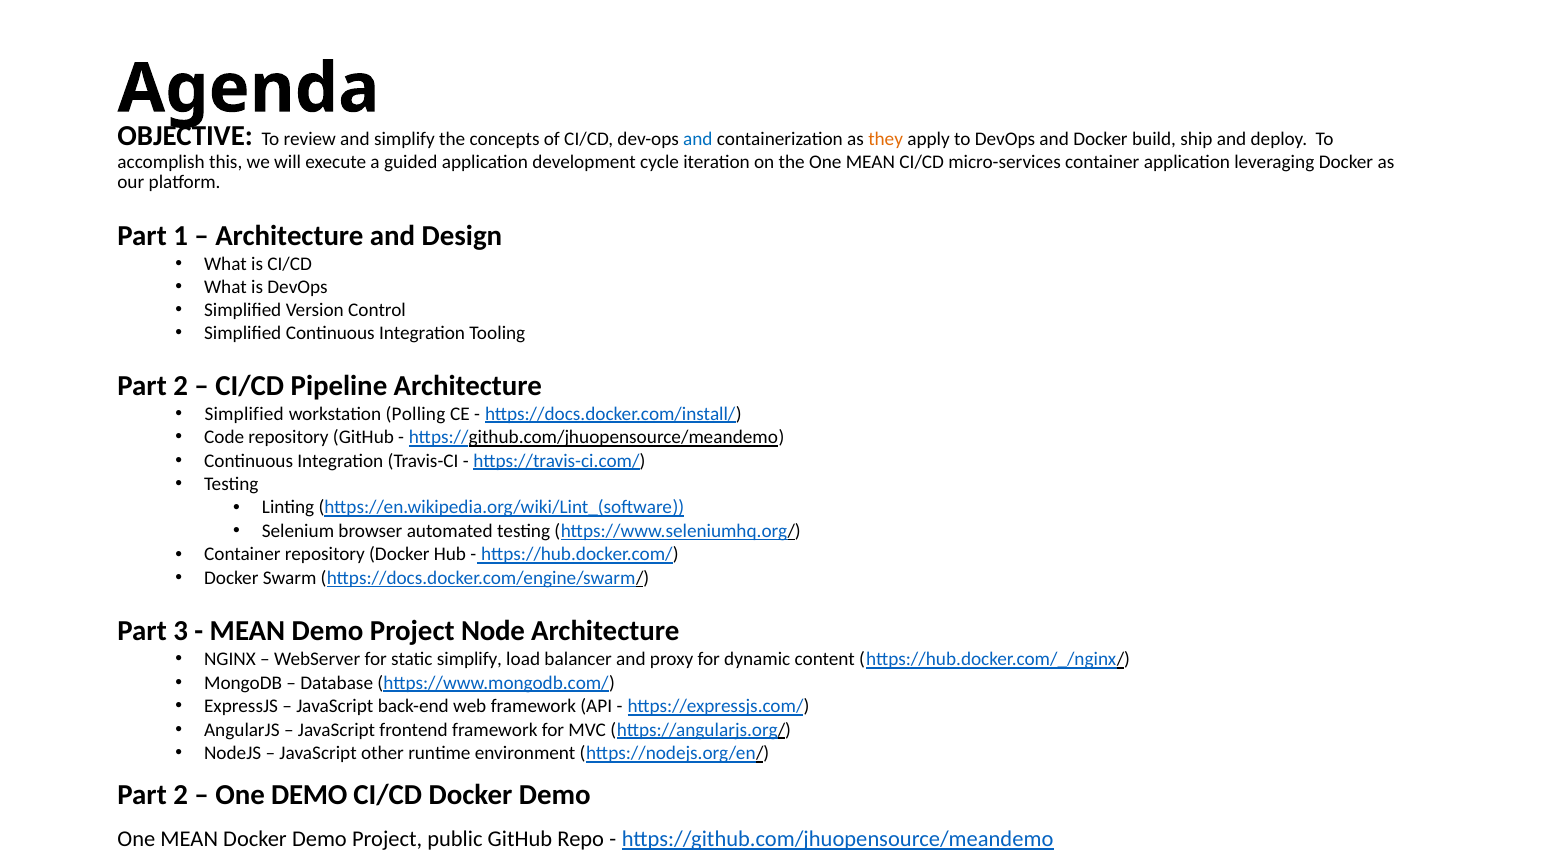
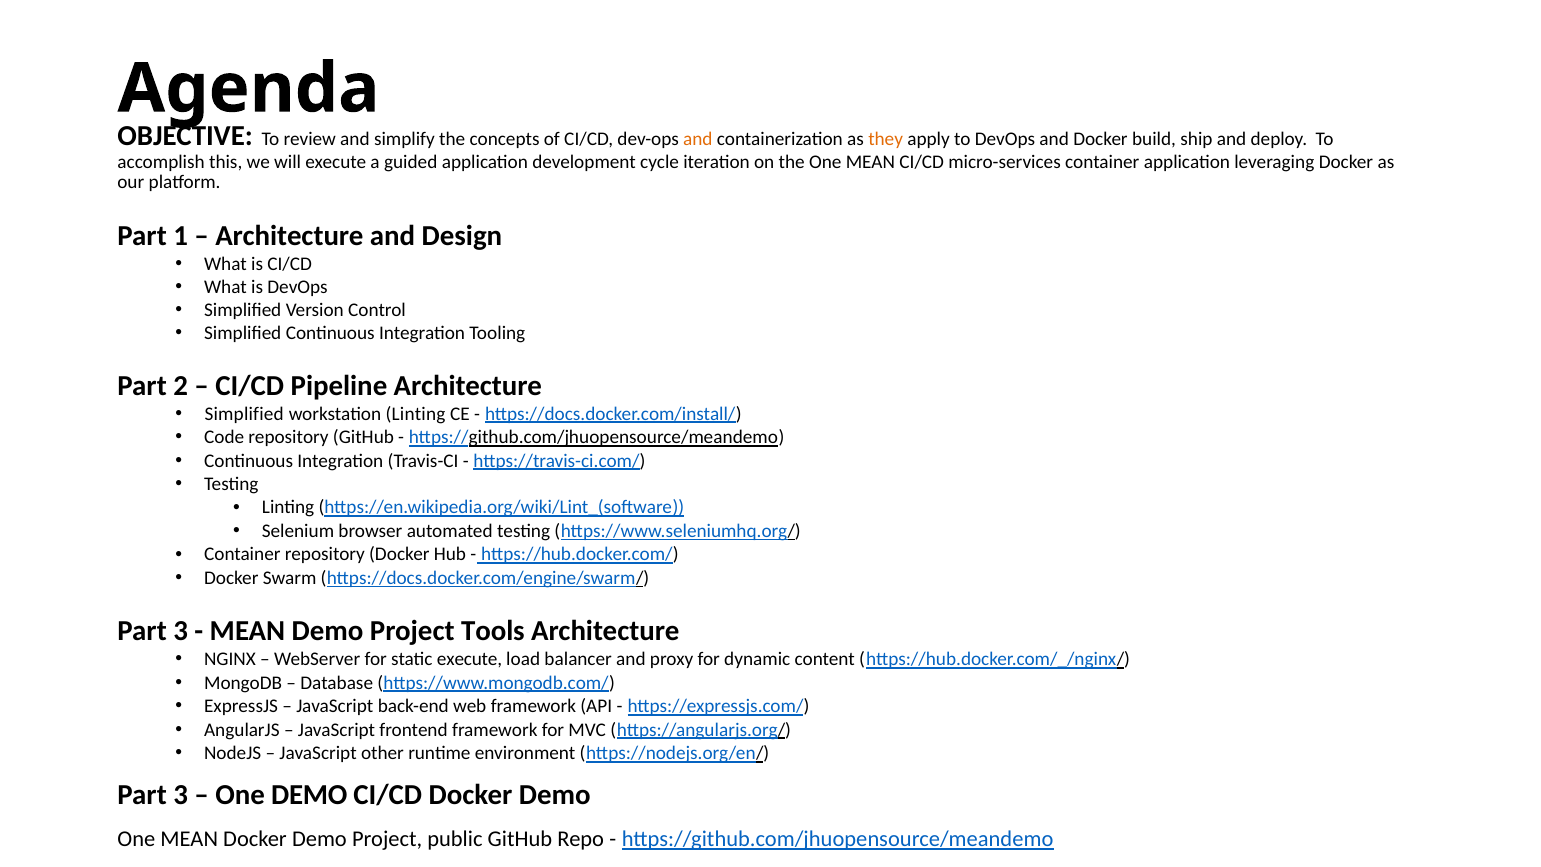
and at (698, 139) colour: blue -> orange
workstation Polling: Polling -> Linting
Node: Node -> Tools
static simplify: simplify -> execute
2 at (181, 795): 2 -> 3
